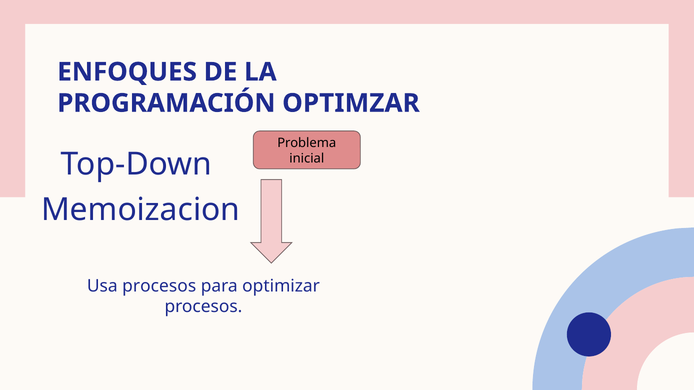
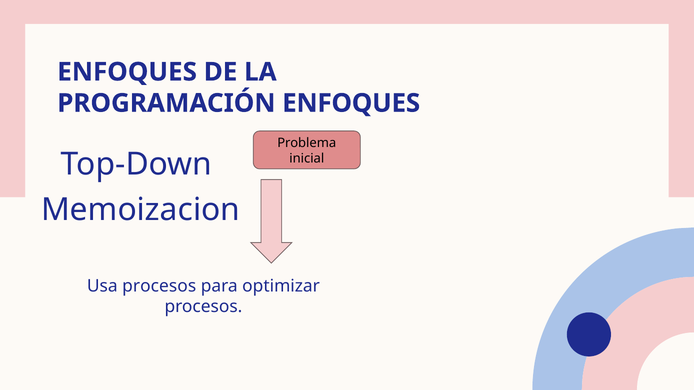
PROGRAMACIÓN OPTIMZAR: OPTIMZAR -> ENFOQUES
